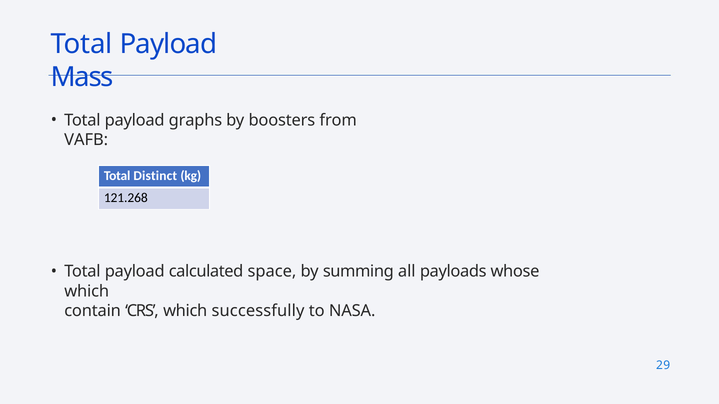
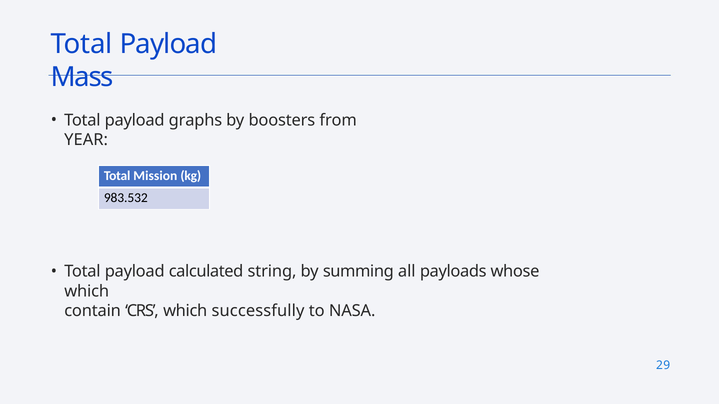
VAFB: VAFB -> YEAR
Distinct: Distinct -> Mission
121.268: 121.268 -> 983.532
space: space -> string
